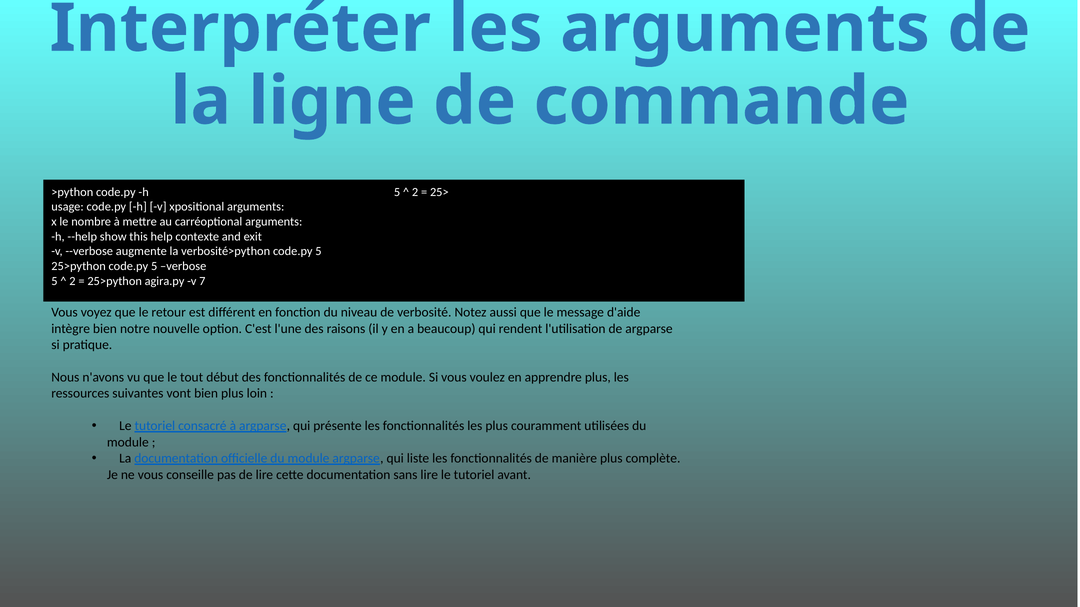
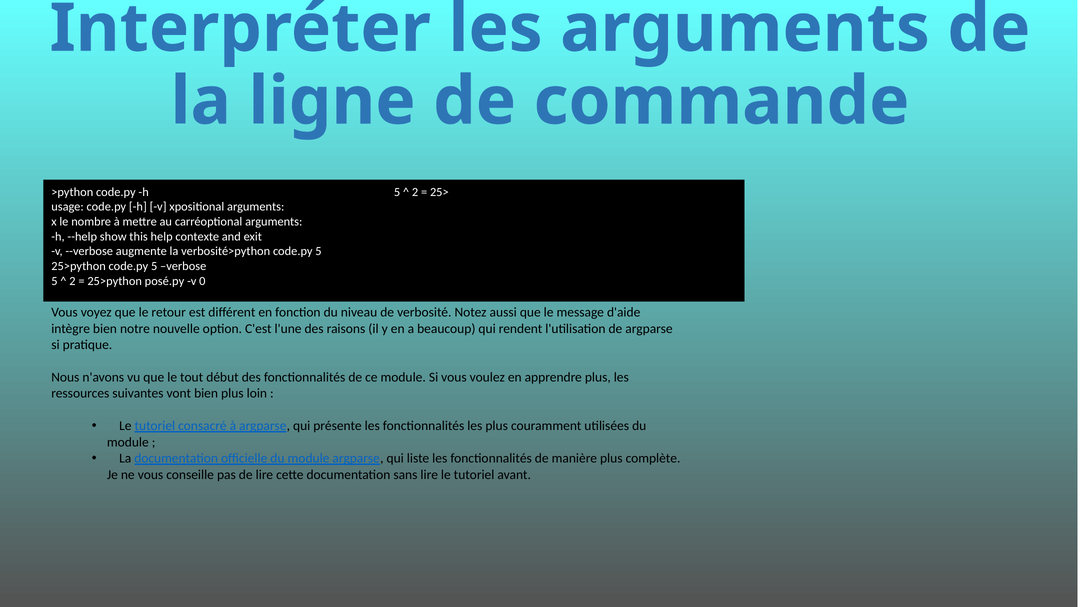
agira.py: agira.py -> posé.py
7: 7 -> 0
